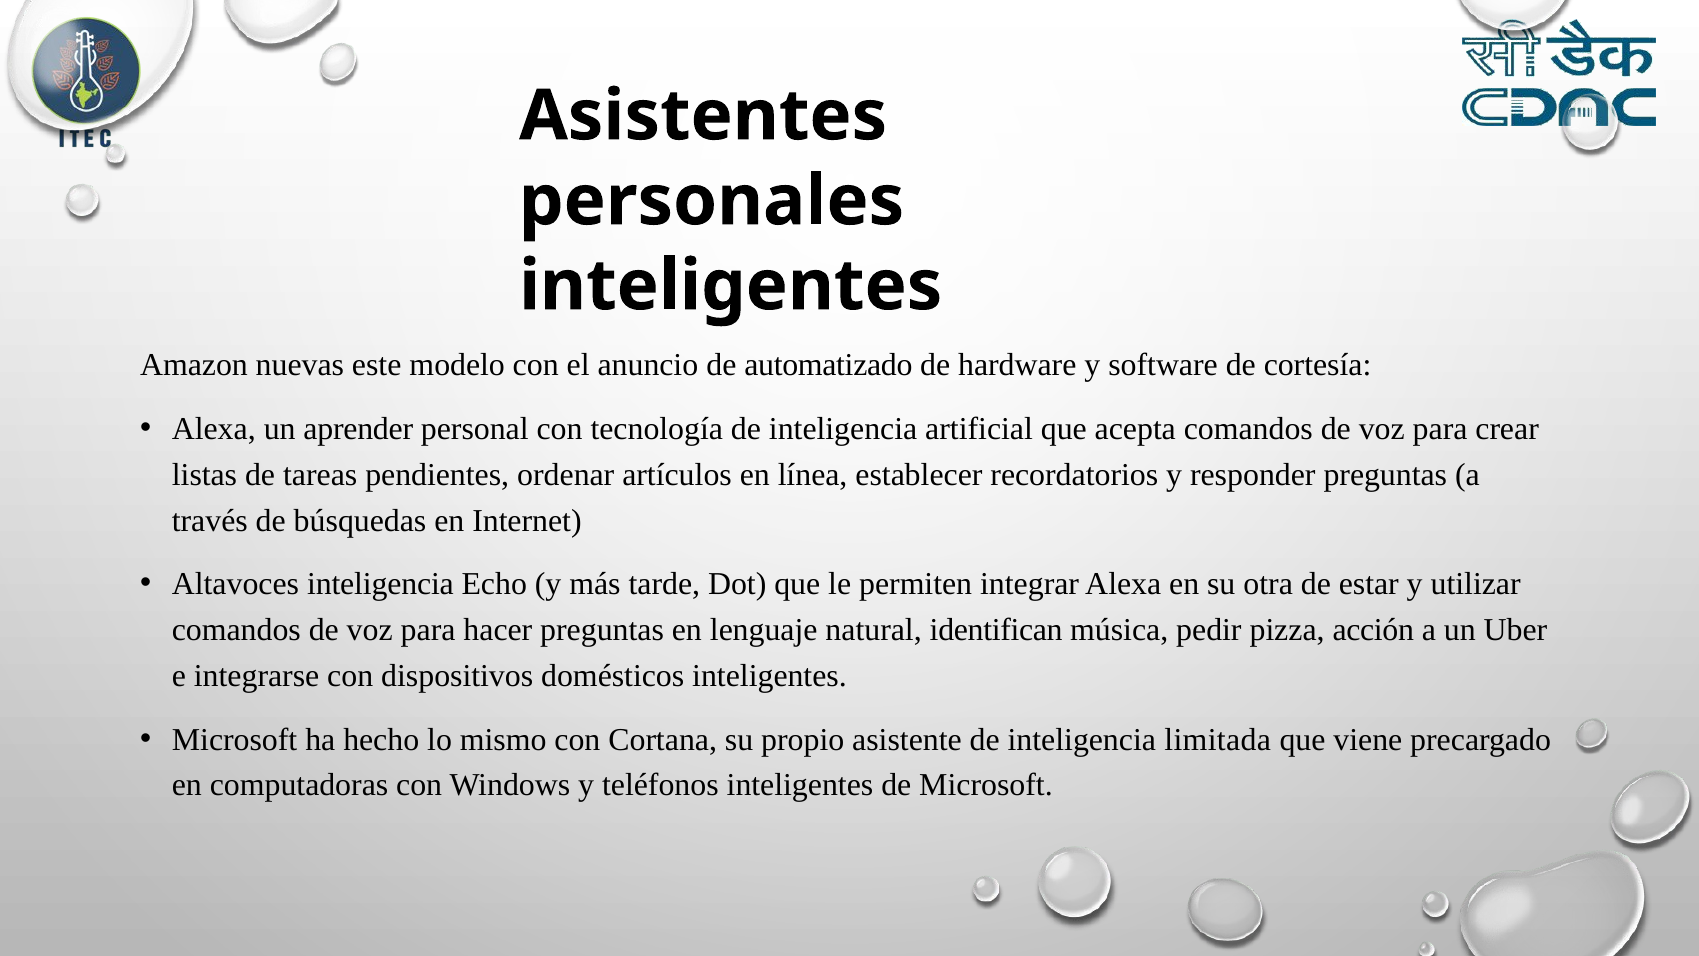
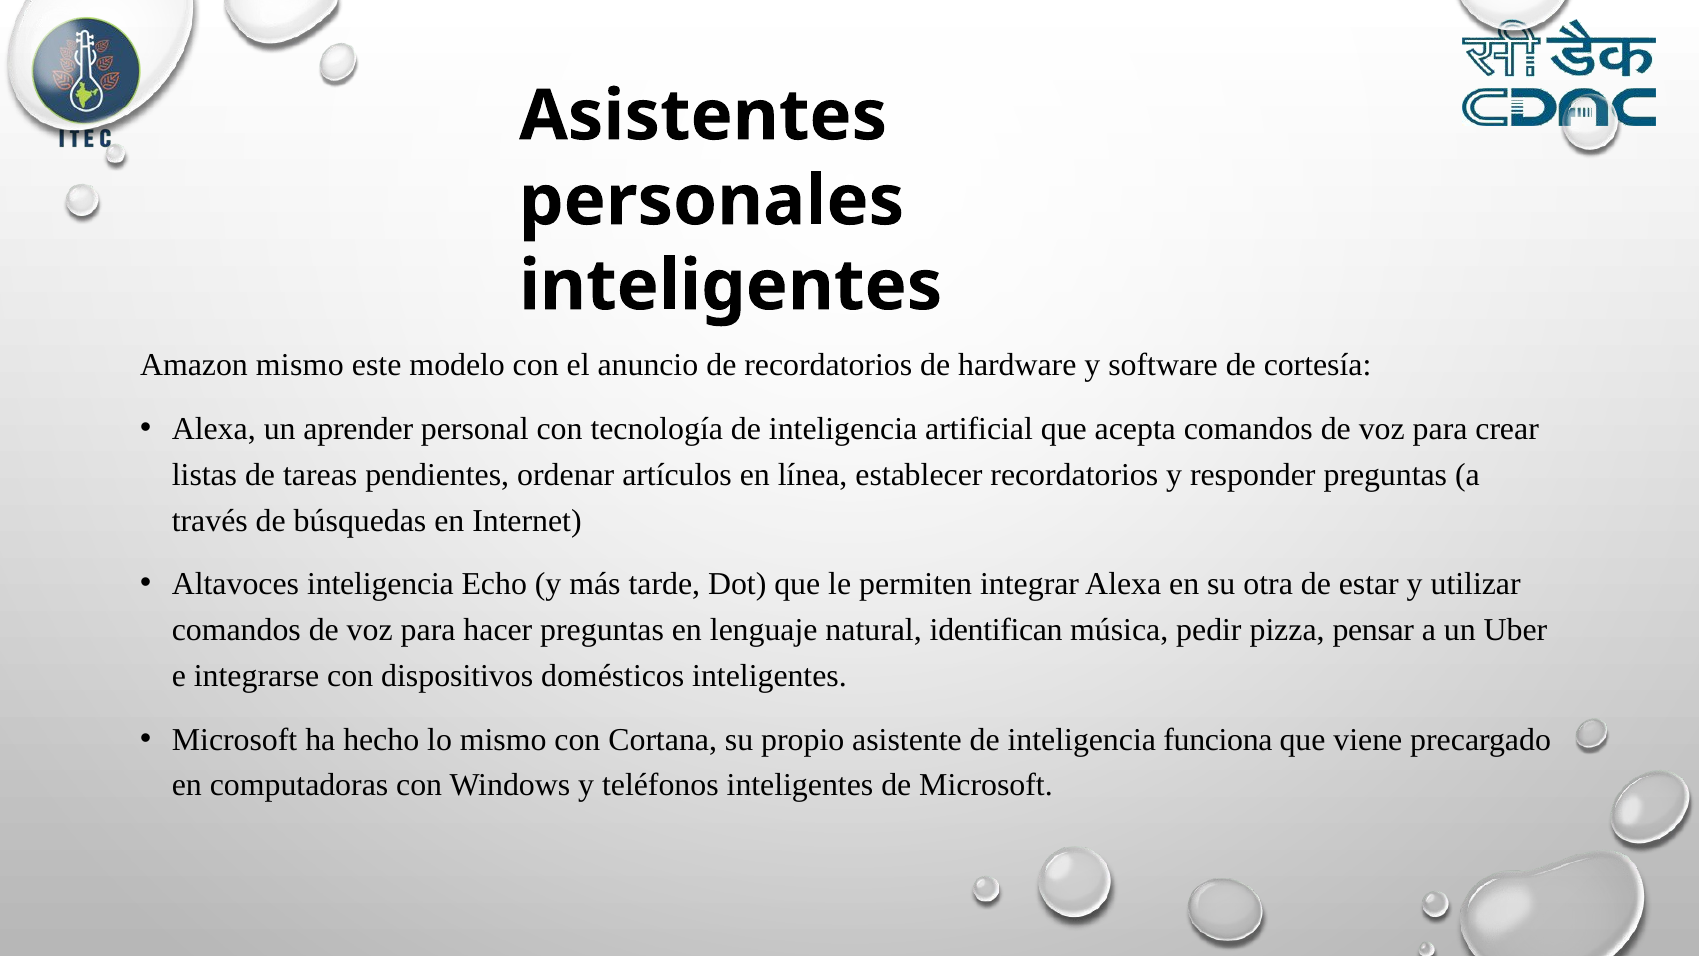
Amazon nuevas: nuevas -> mismo
de automatizado: automatizado -> recordatorios
acción: acción -> pensar
limitada: limitada -> funciona
